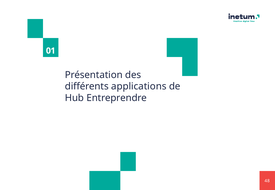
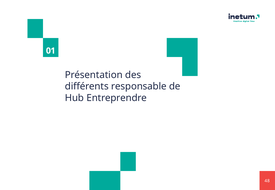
applications: applications -> responsable
